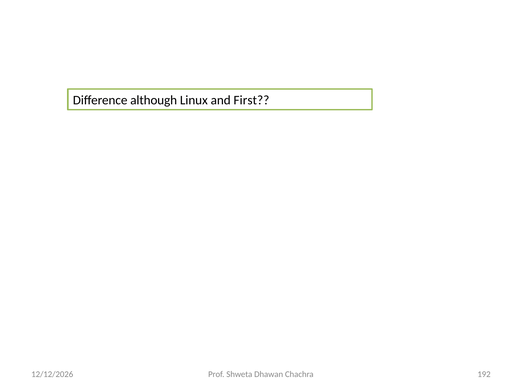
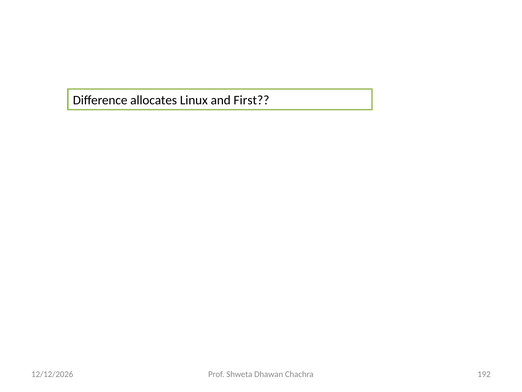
although: although -> allocates
